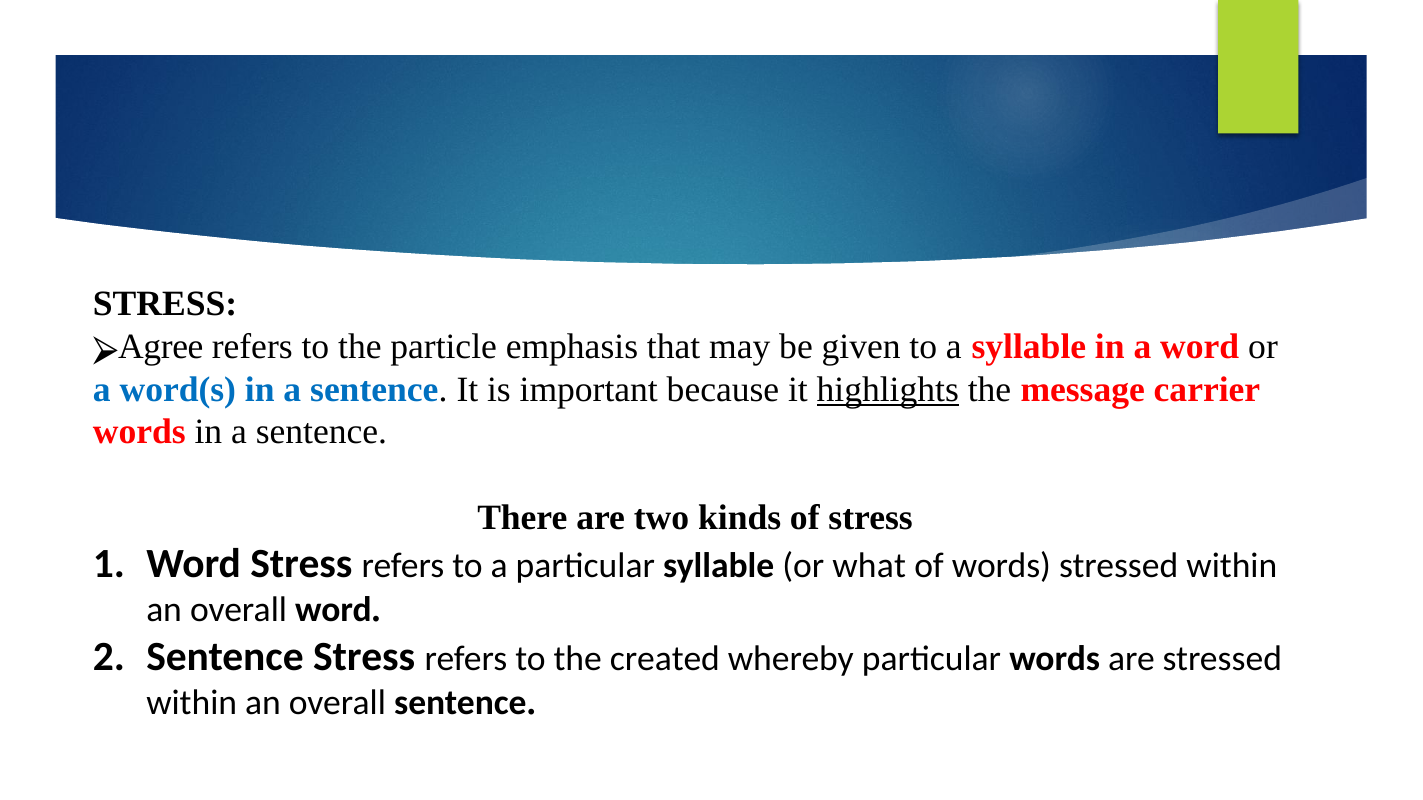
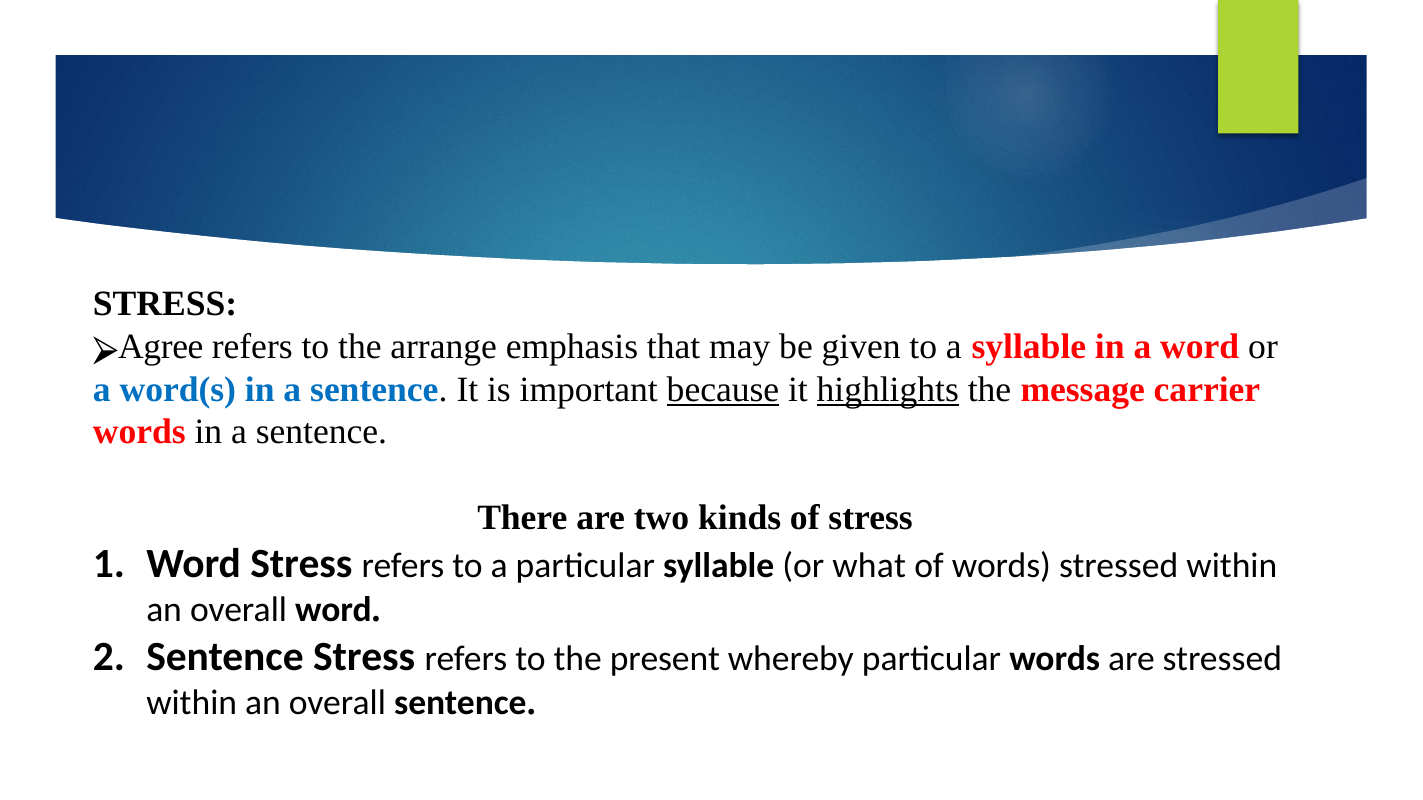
particle: particle -> arrange
because underline: none -> present
created: created -> present
